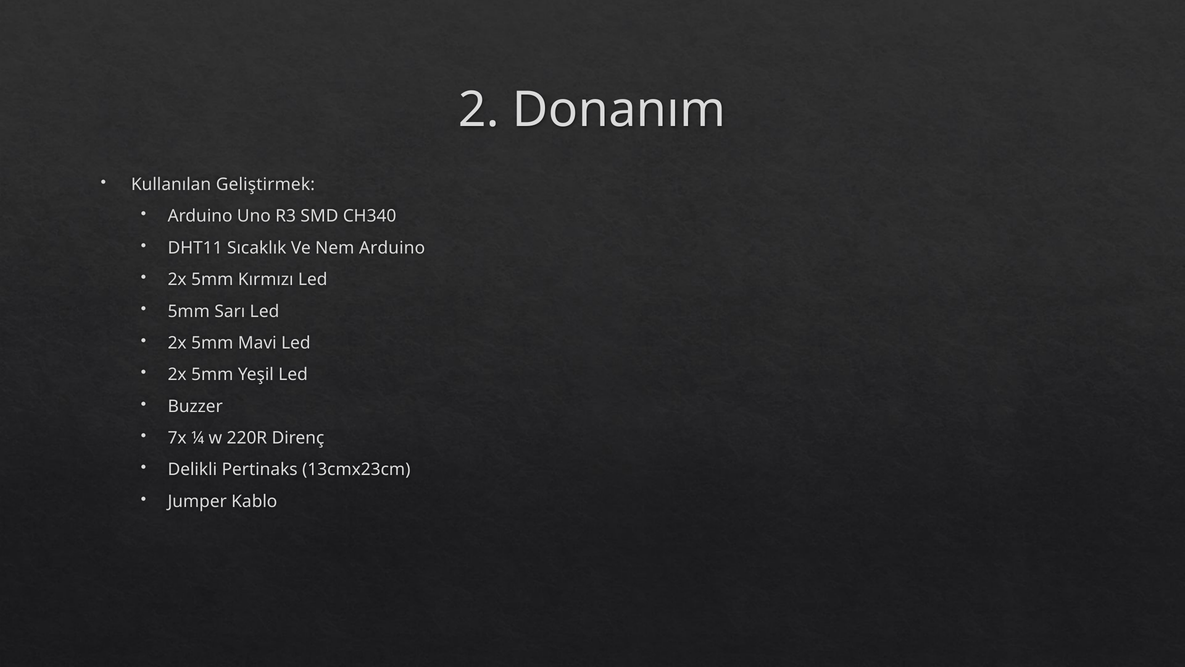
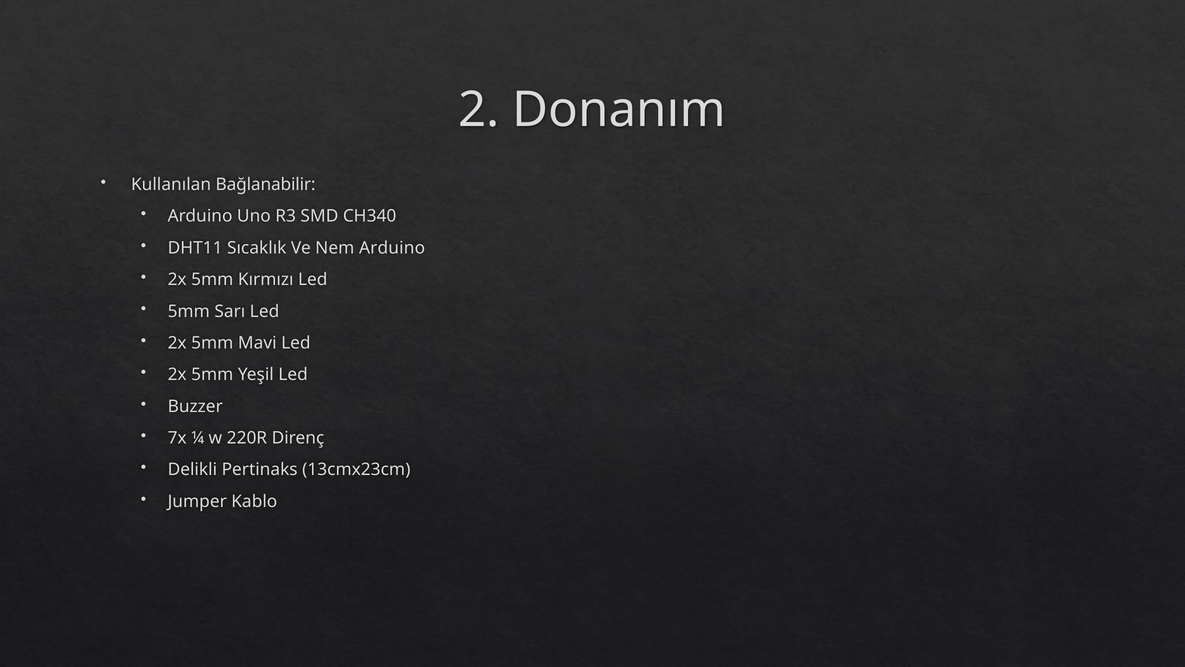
Geliştirmek: Geliştirmek -> Bağlanabilir
